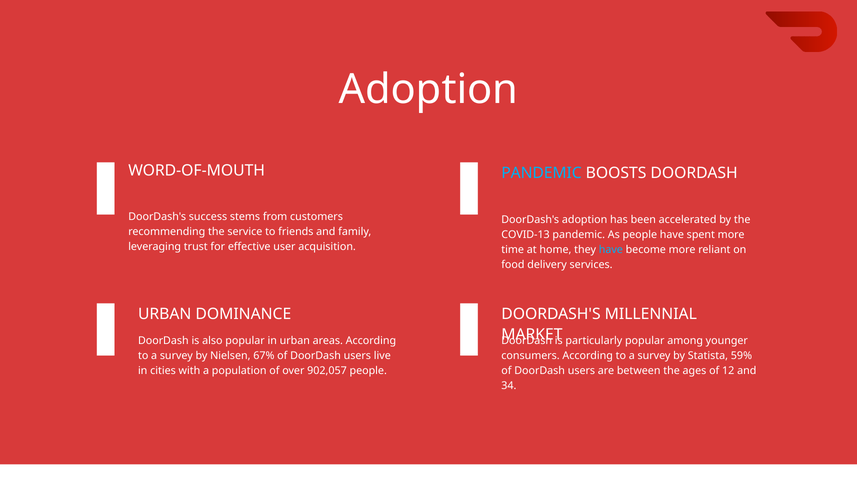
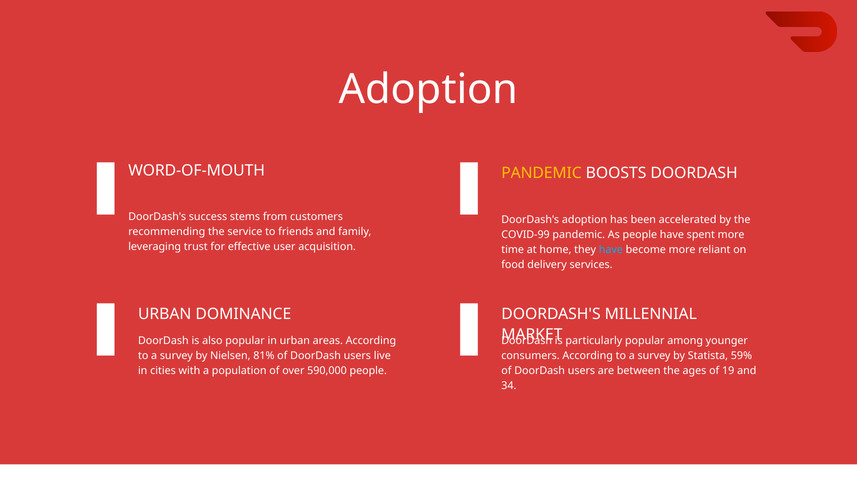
PANDEMIC at (542, 173) colour: light blue -> yellow
COVID-13: COVID-13 -> COVID-99
67%: 67% -> 81%
902,057: 902,057 -> 590,000
12: 12 -> 19
